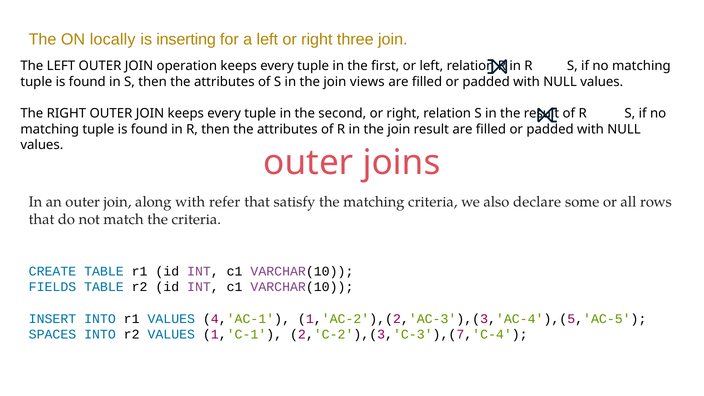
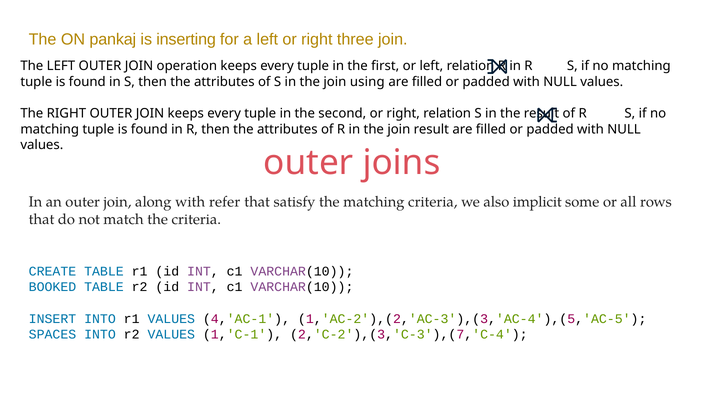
locally: locally -> pankaj
views: views -> using
declare: declare -> implicit
FIELDS: FIELDS -> BOOKED
